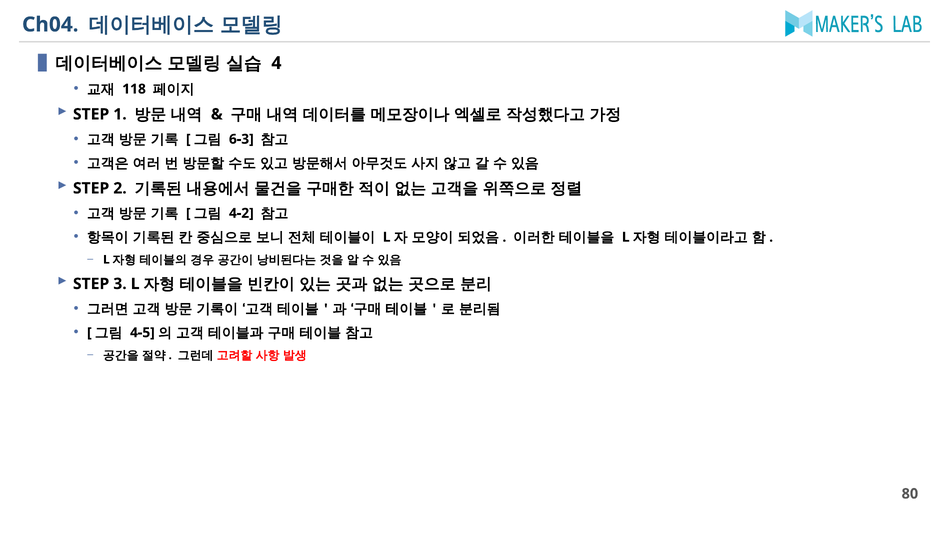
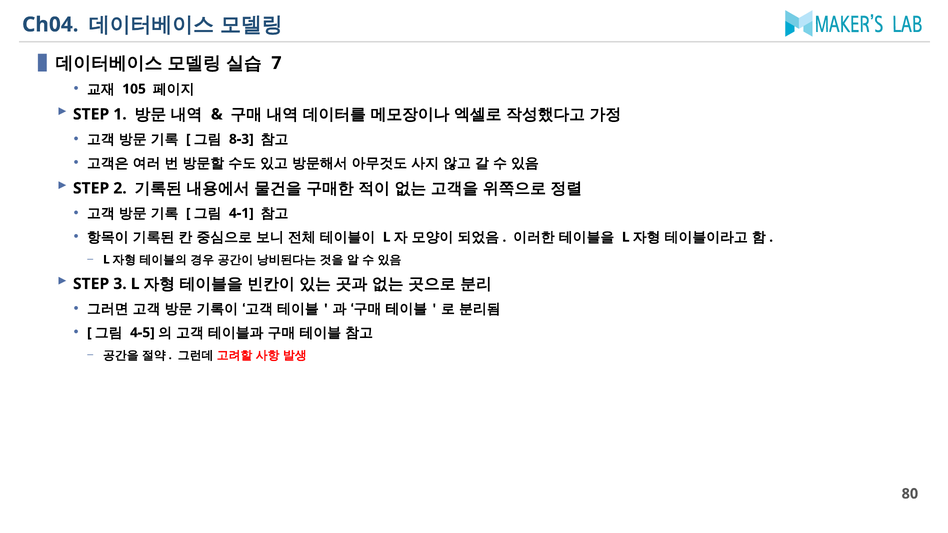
4: 4 -> 7
118: 118 -> 105
6-3: 6-3 -> 8-3
4-2: 4-2 -> 4-1
